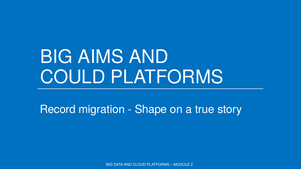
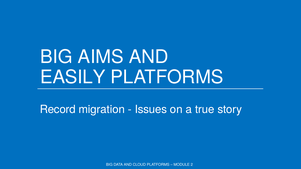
COULD: COULD -> EASILY
Shape: Shape -> Issues
